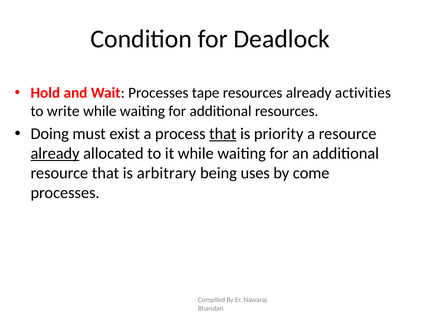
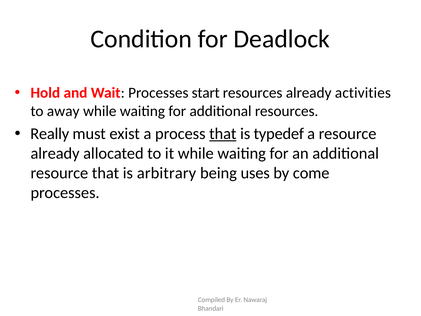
tape: tape -> start
write: write -> away
Doing: Doing -> Really
priority: priority -> typedef
already at (55, 153) underline: present -> none
